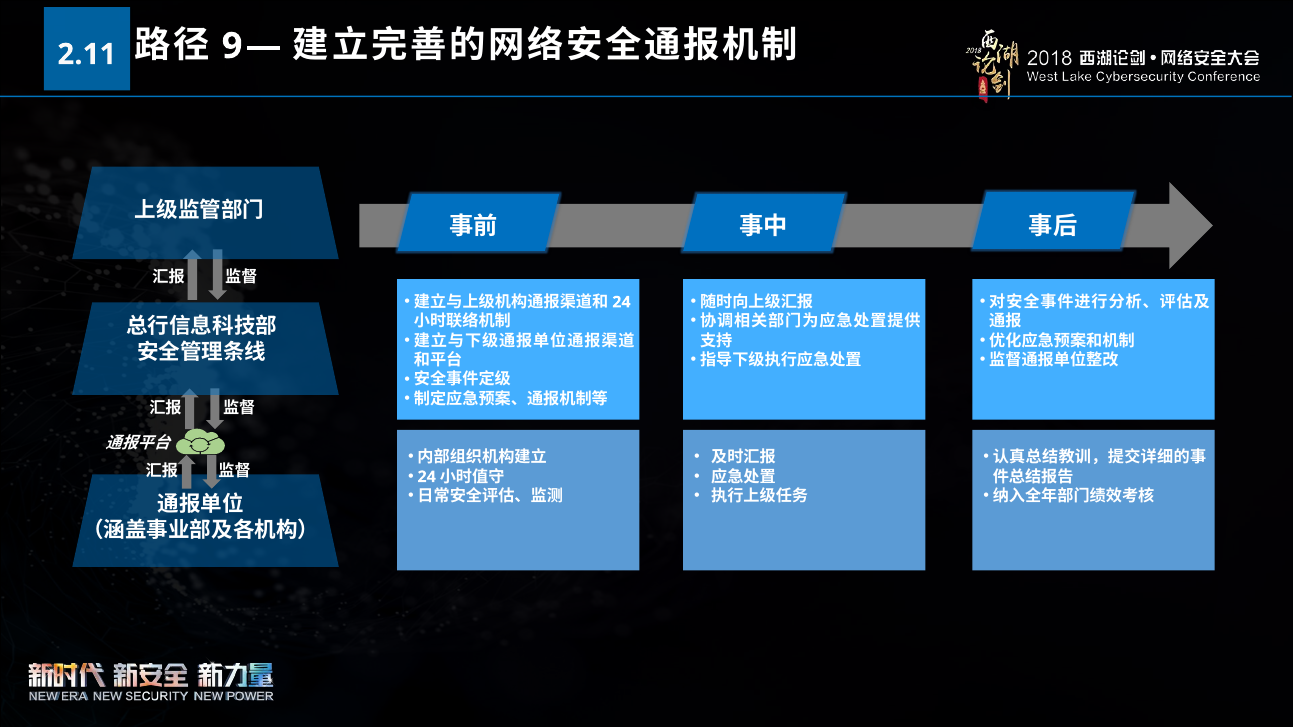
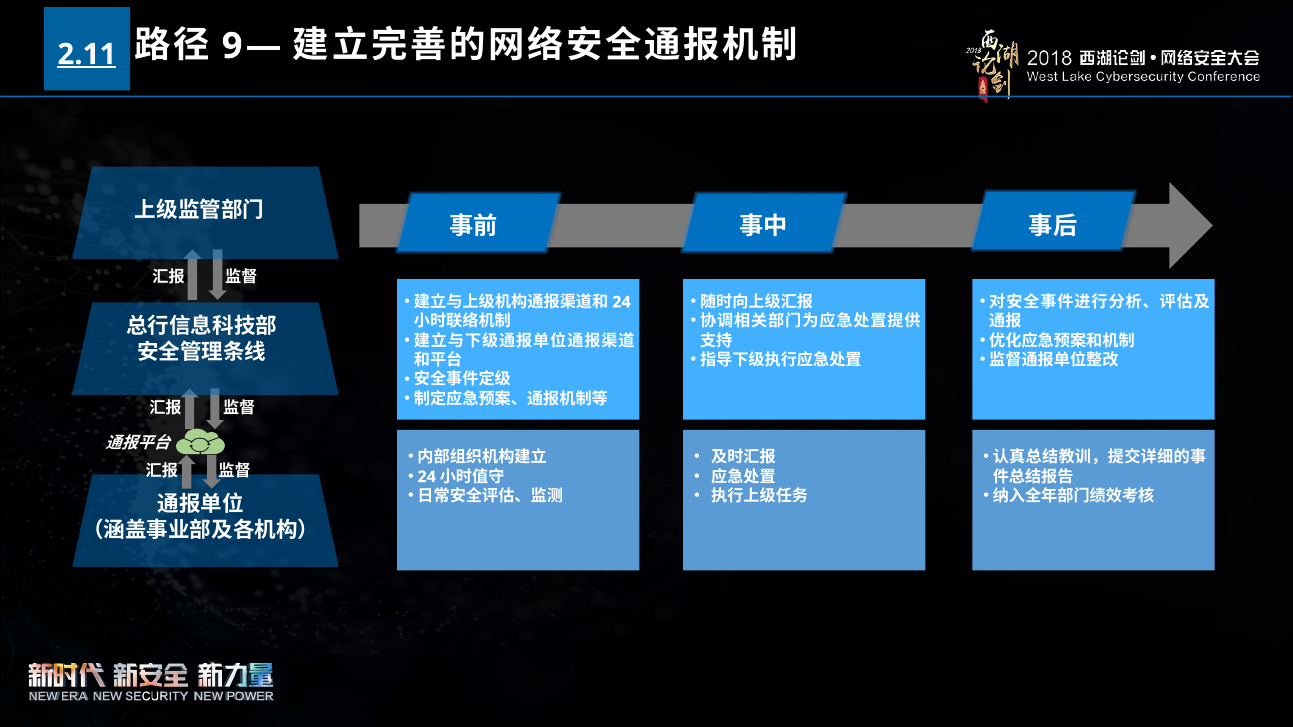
2.11 underline: none -> present
